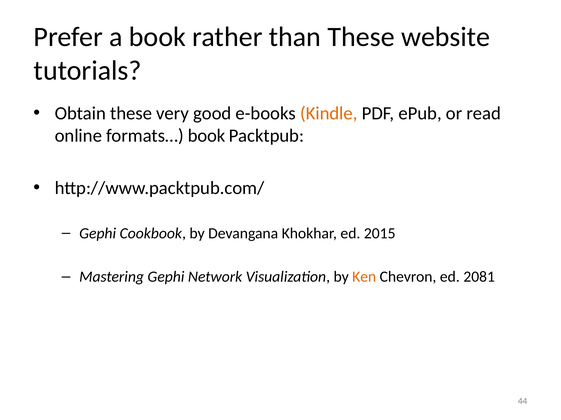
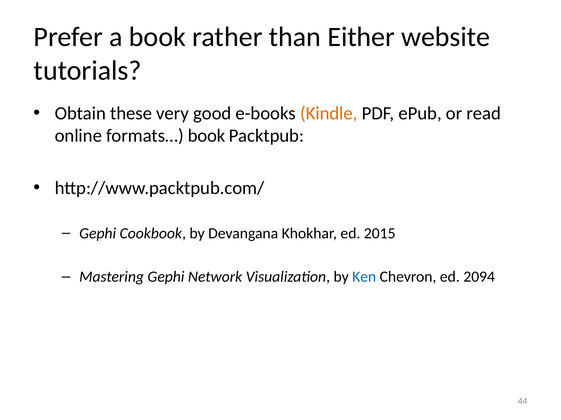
than These: These -> Either
Ken colour: orange -> blue
2081: 2081 -> 2094
